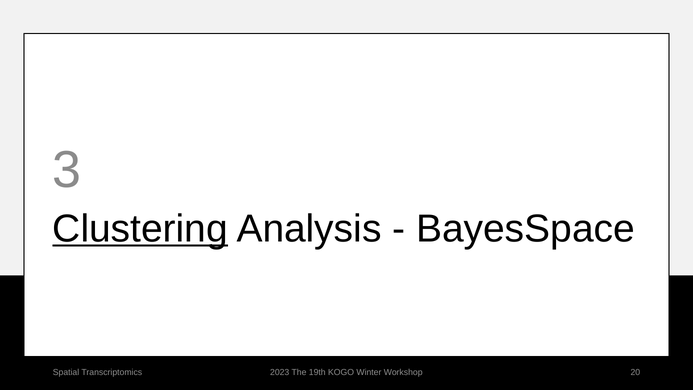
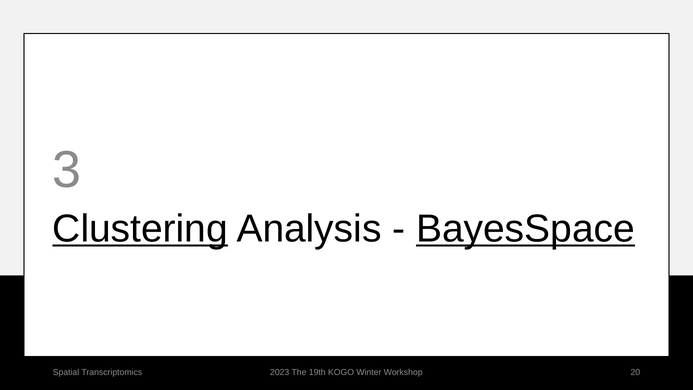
BayesSpace underline: none -> present
